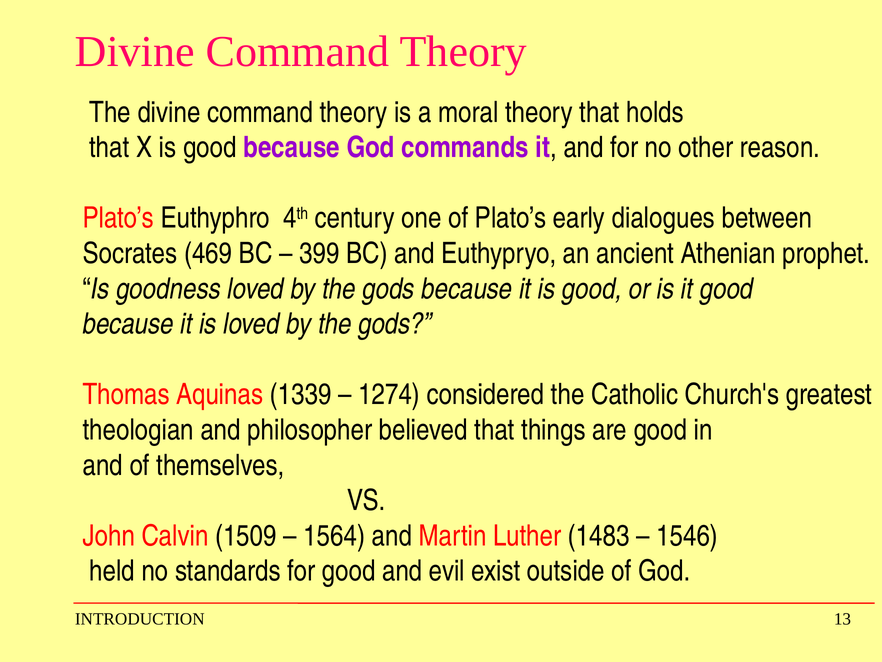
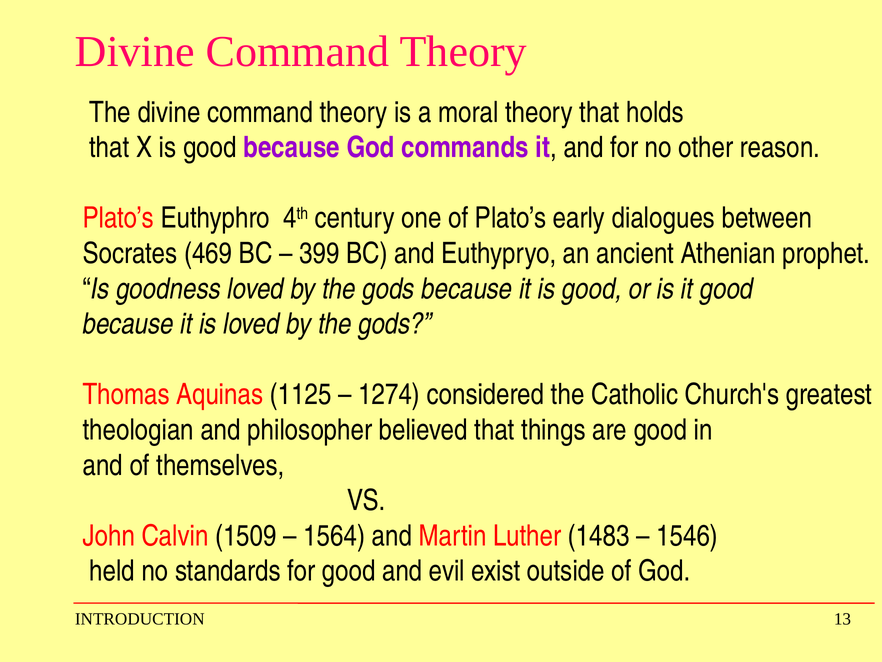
1339: 1339 -> 1125
